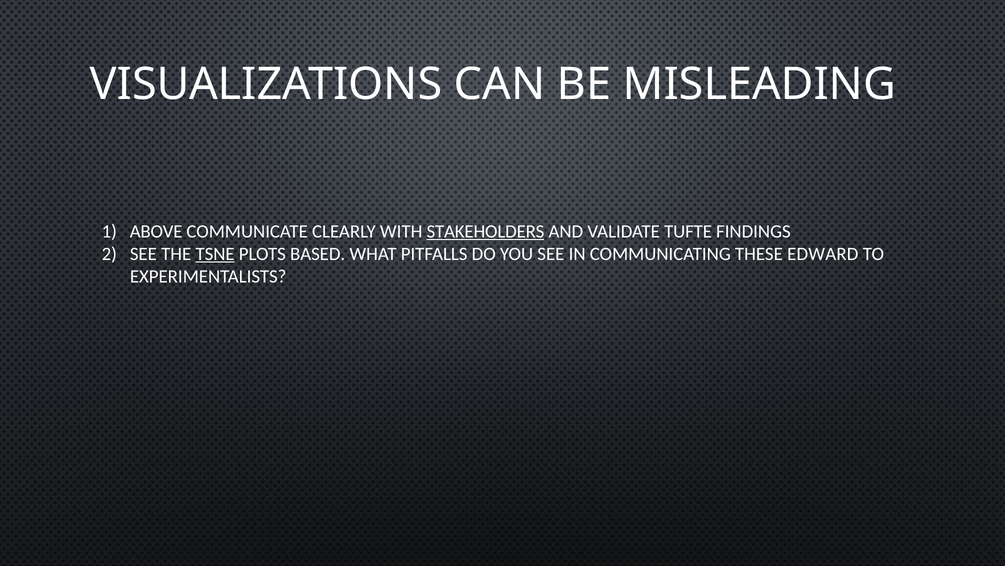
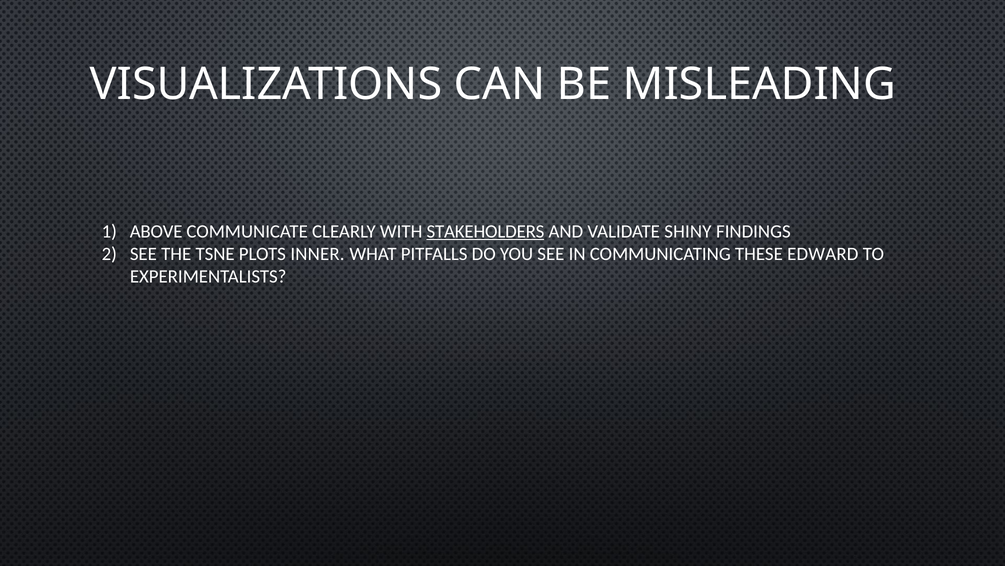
TUFTE: TUFTE -> SHINY
TSNE underline: present -> none
BASED: BASED -> INNER
